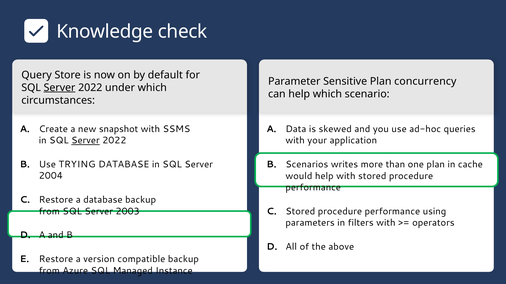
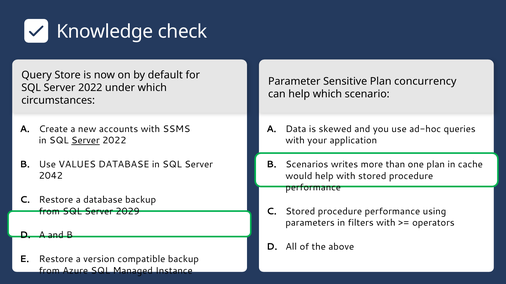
Server at (60, 88) underline: present -> none
snapshot: snapshot -> accounts
TRYING: TRYING -> VALUES
2004: 2004 -> 2042
2003: 2003 -> 2029
